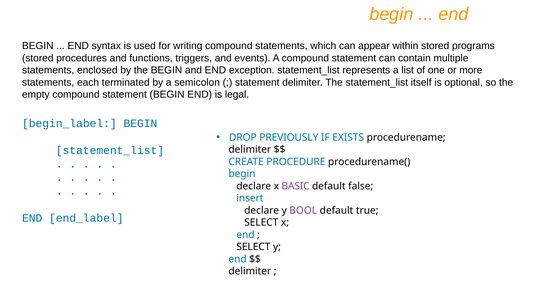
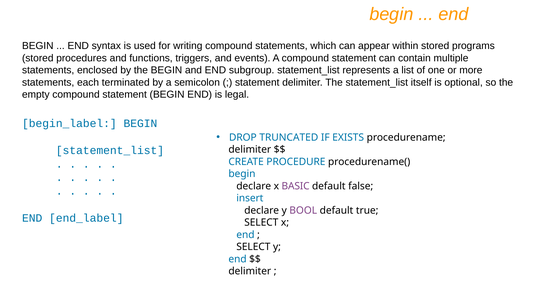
exception: exception -> subgroup
PREVIOUSLY: PREVIOUSLY -> TRUNCATED
